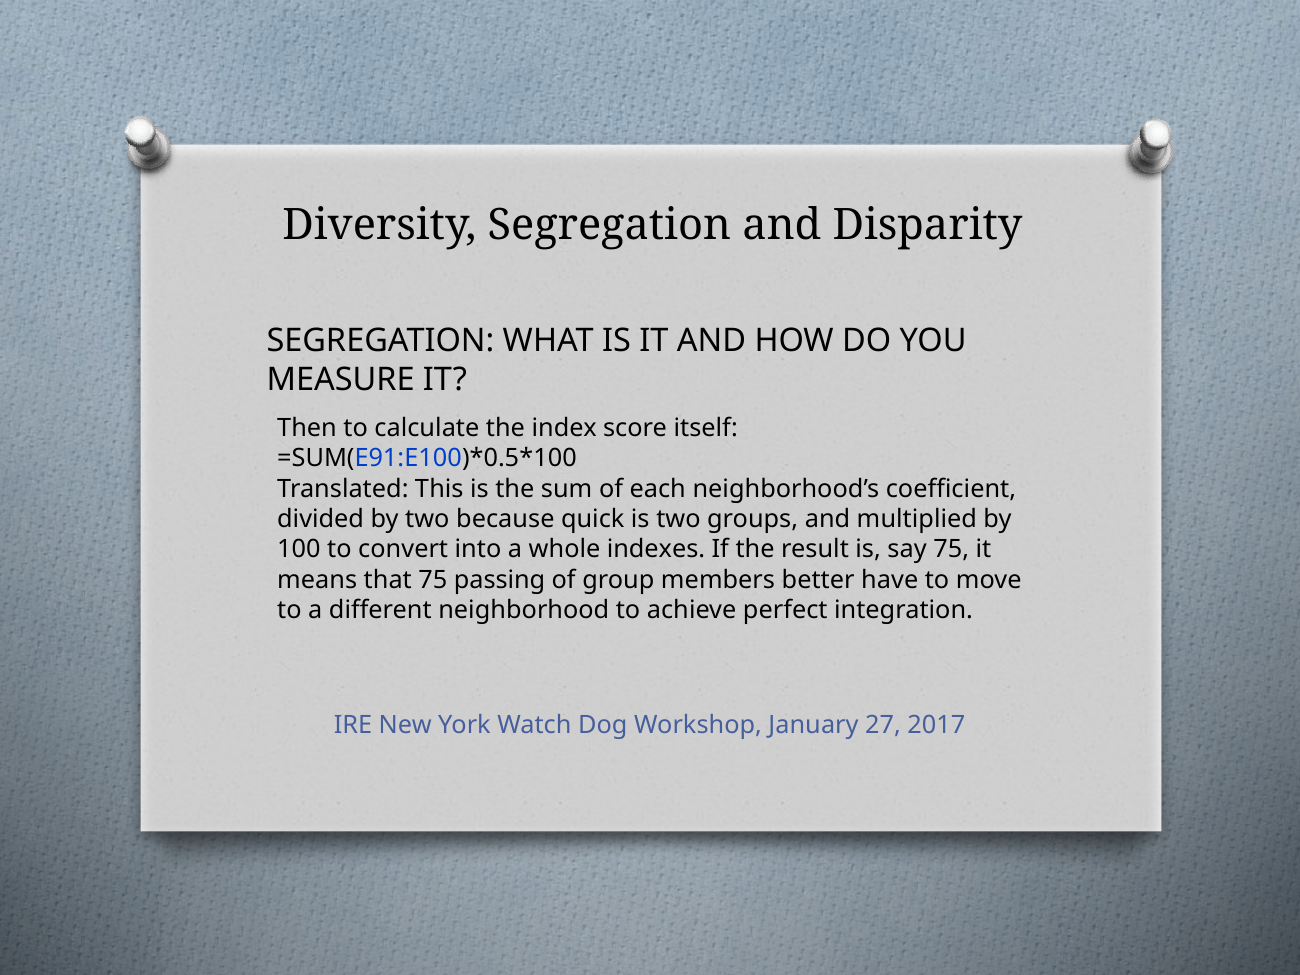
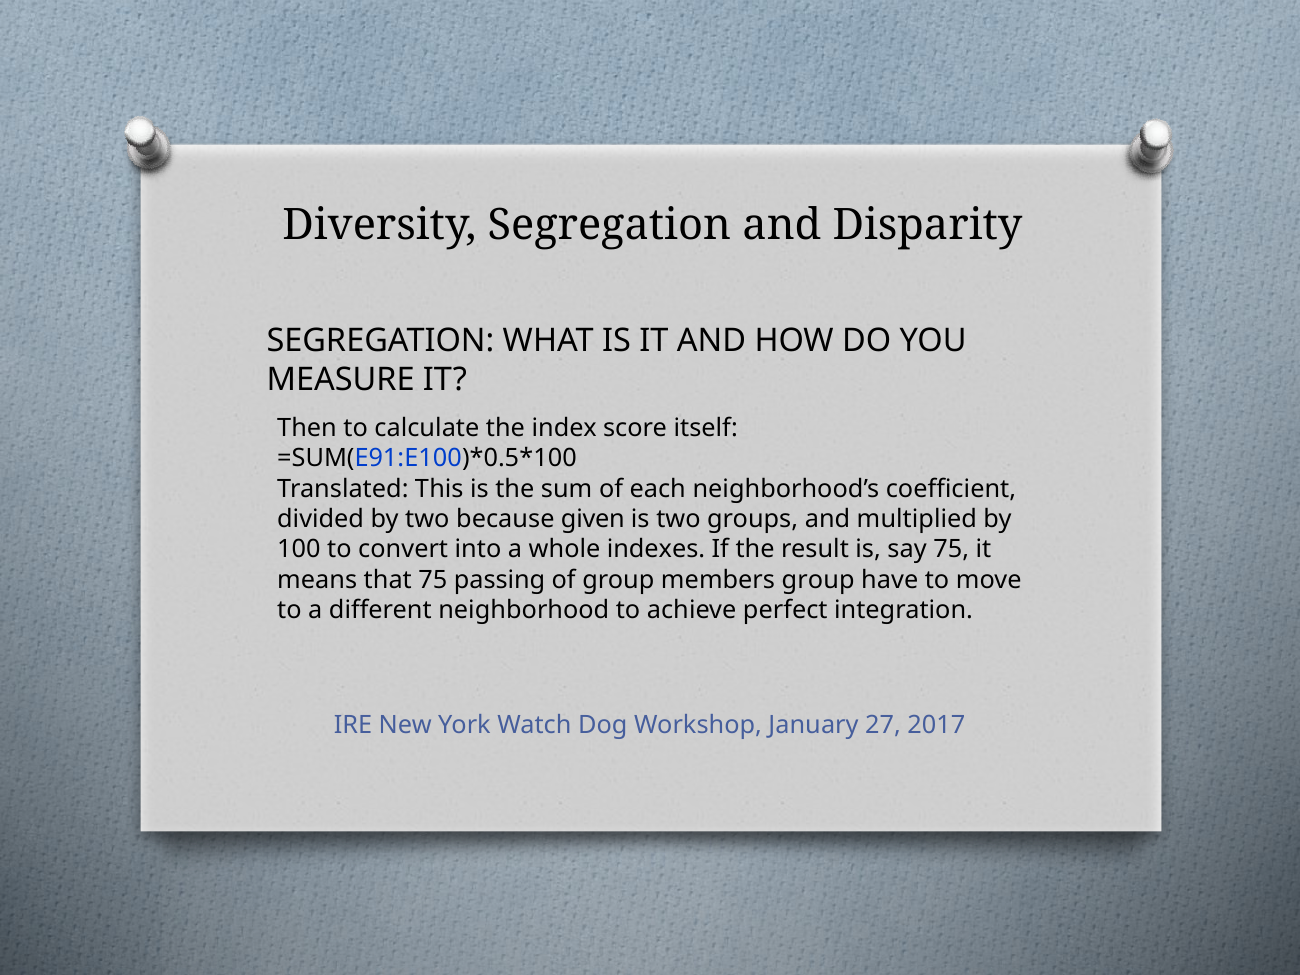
quick: quick -> given
members better: better -> group
